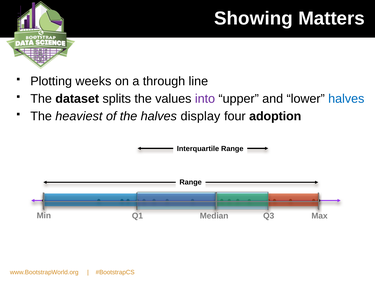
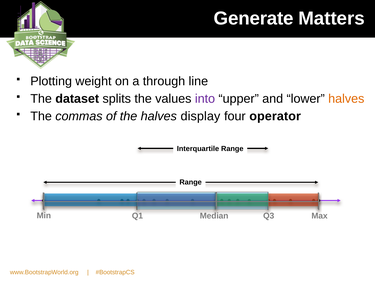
Showing: Showing -> Generate
weeks: weeks -> weight
halves at (346, 98) colour: blue -> orange
heaviest: heaviest -> commas
adoption: adoption -> operator
